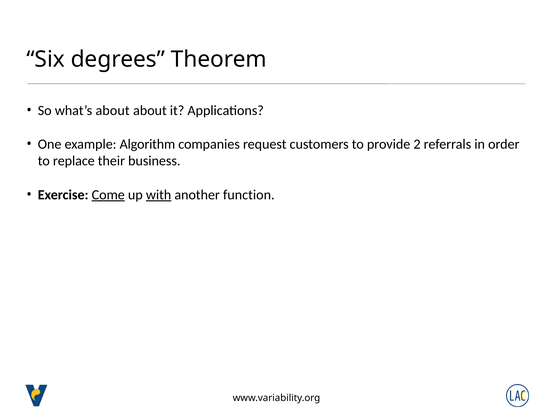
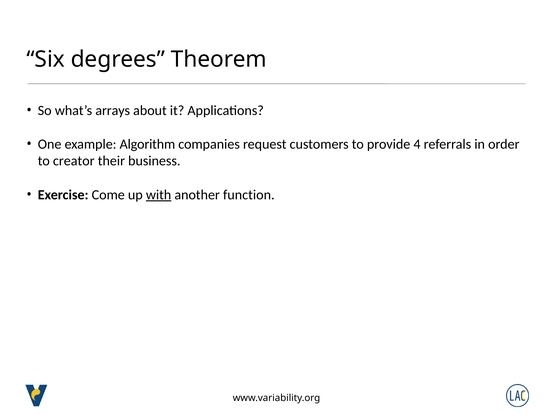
what’s about: about -> arrays
2: 2 -> 4
replace: replace -> creator
Come underline: present -> none
